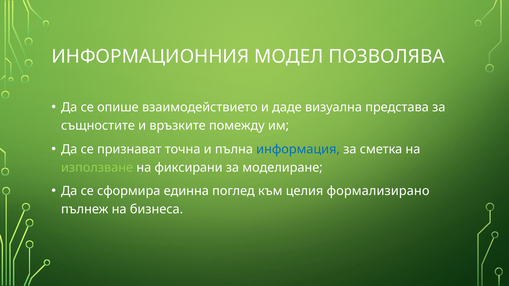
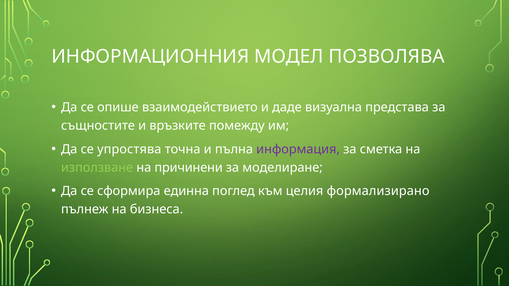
признават: признават -> упростява
информация colour: blue -> purple
фиксирани: фиксирани -> причинени
